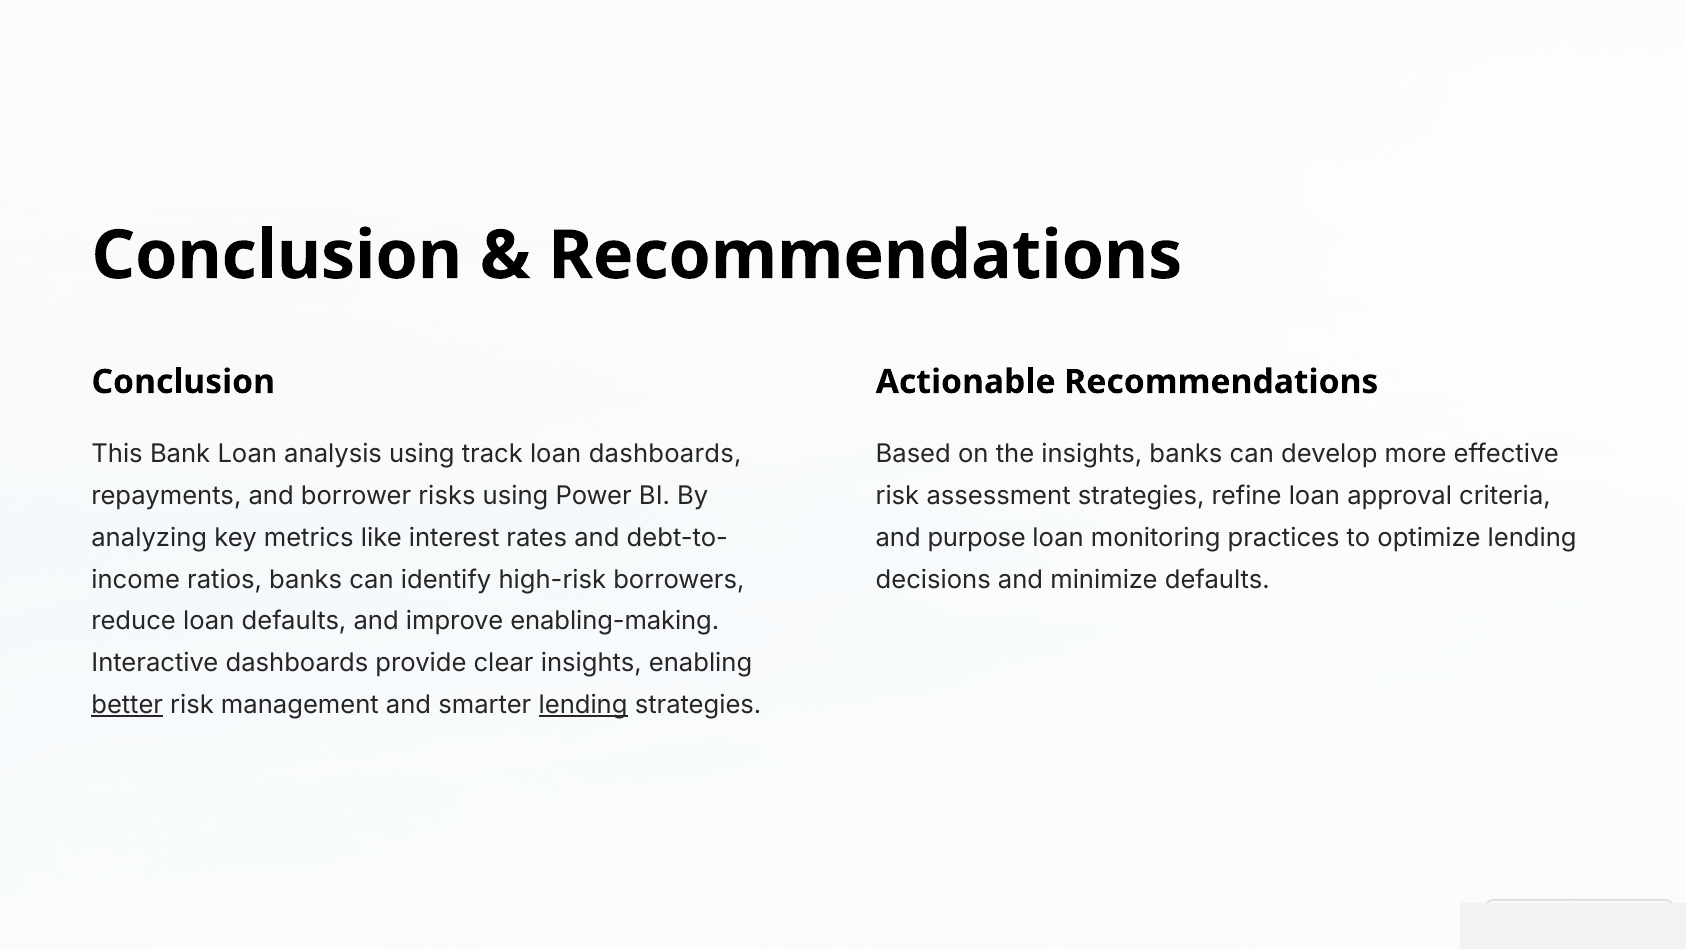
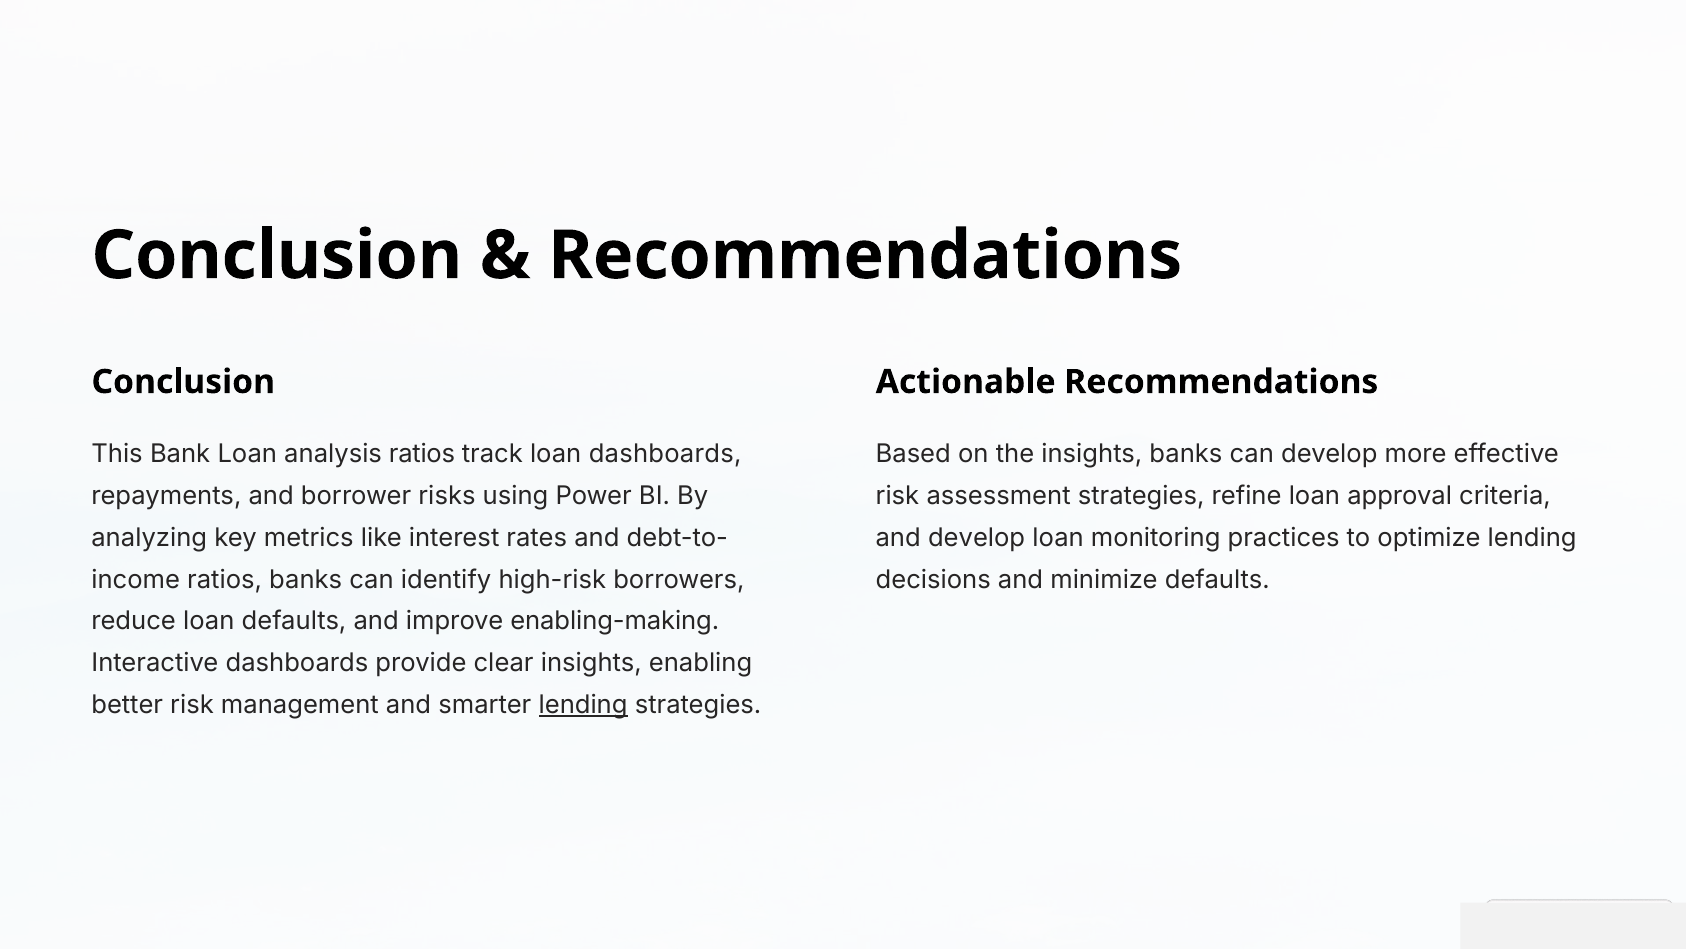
analysis using: using -> ratios
and purpose: purpose -> develop
better underline: present -> none
